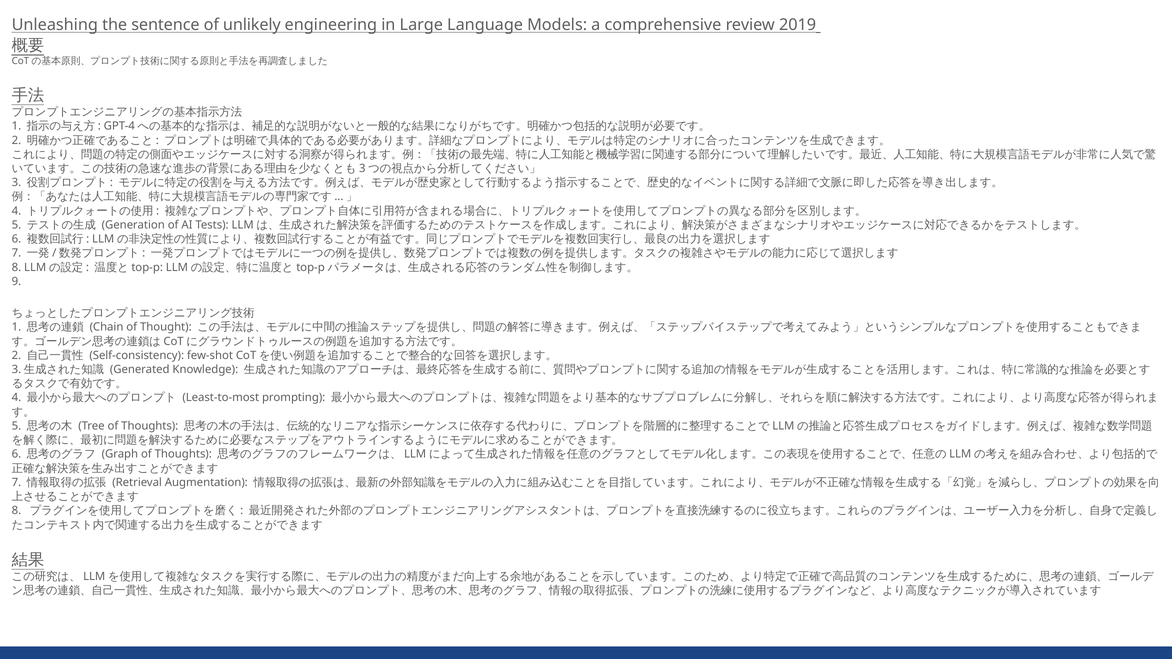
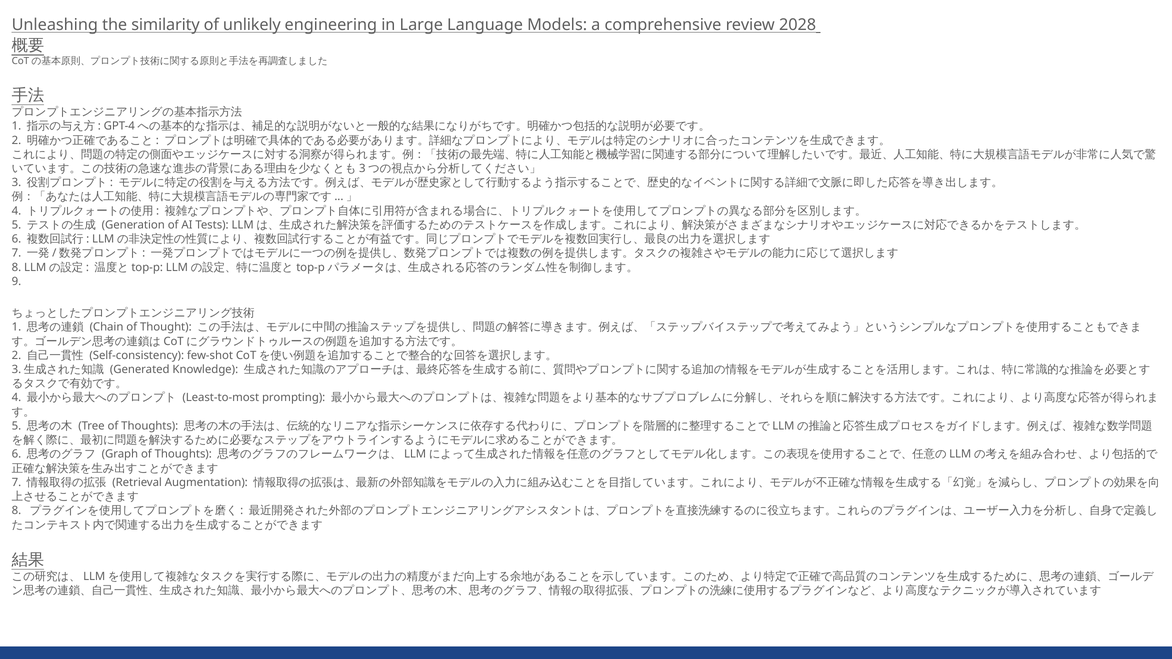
sentence: sentence -> similarity
2019: 2019 -> 2028
